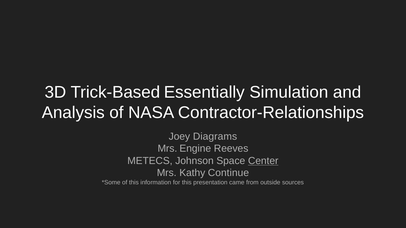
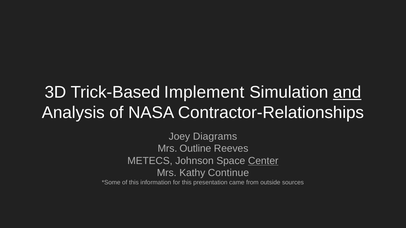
Essentially: Essentially -> Implement
and underline: none -> present
Engine: Engine -> Outline
